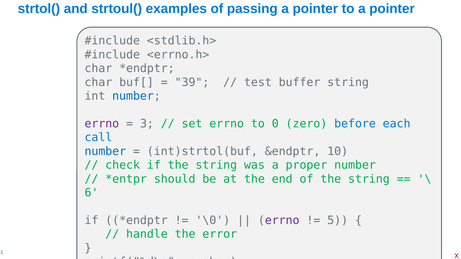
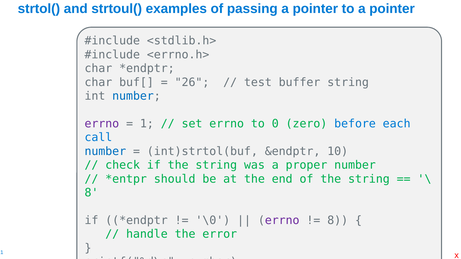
39: 39 -> 26
3: 3 -> 1
6 at (91, 193): 6 -> 8
5 at (338, 221): 5 -> 8
